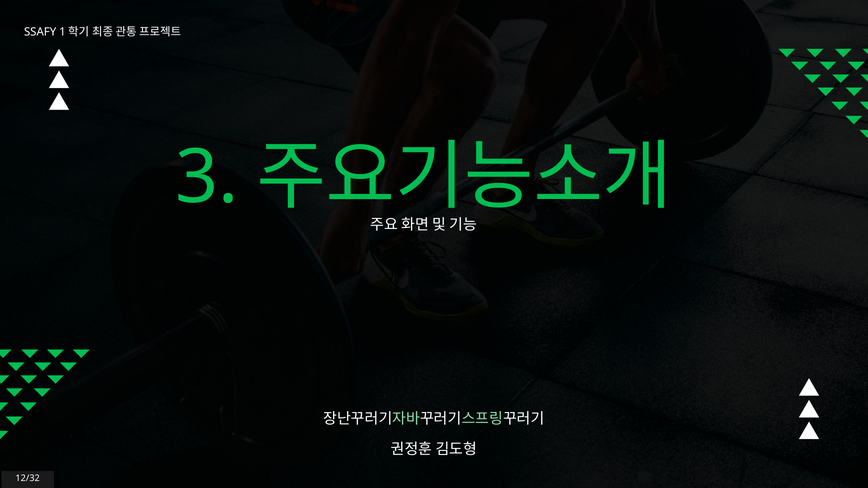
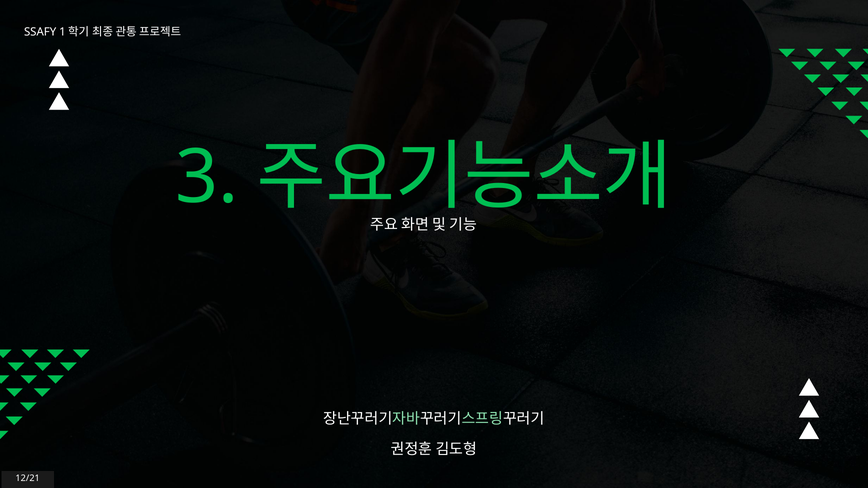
12/32: 12/32 -> 12/21
